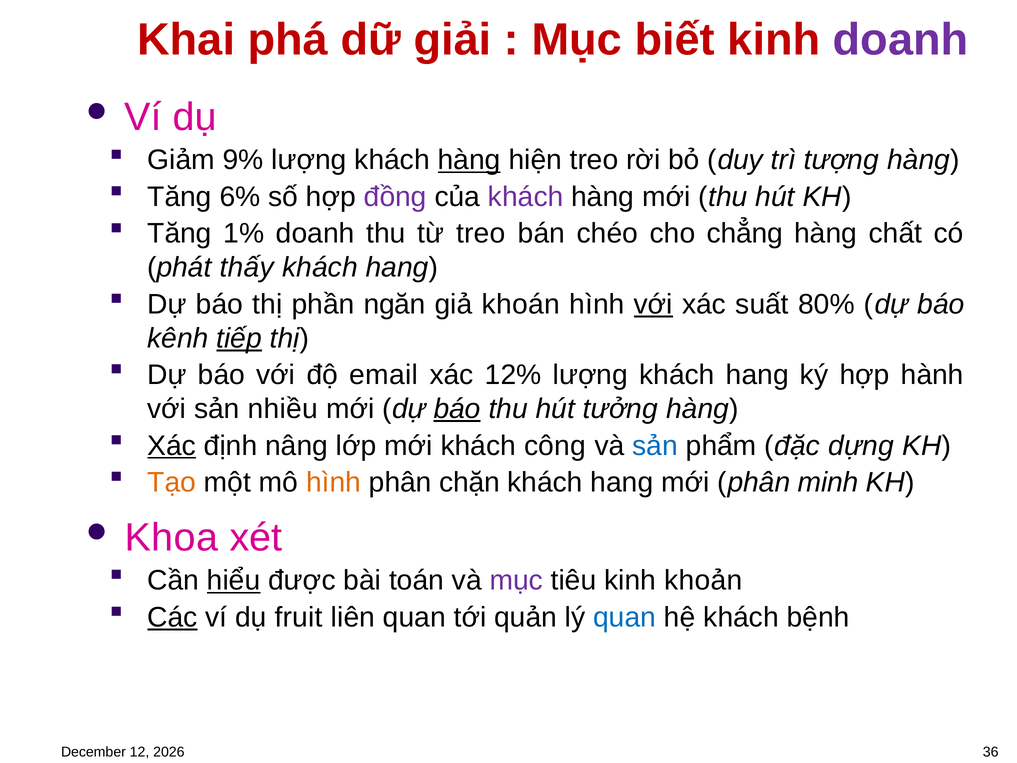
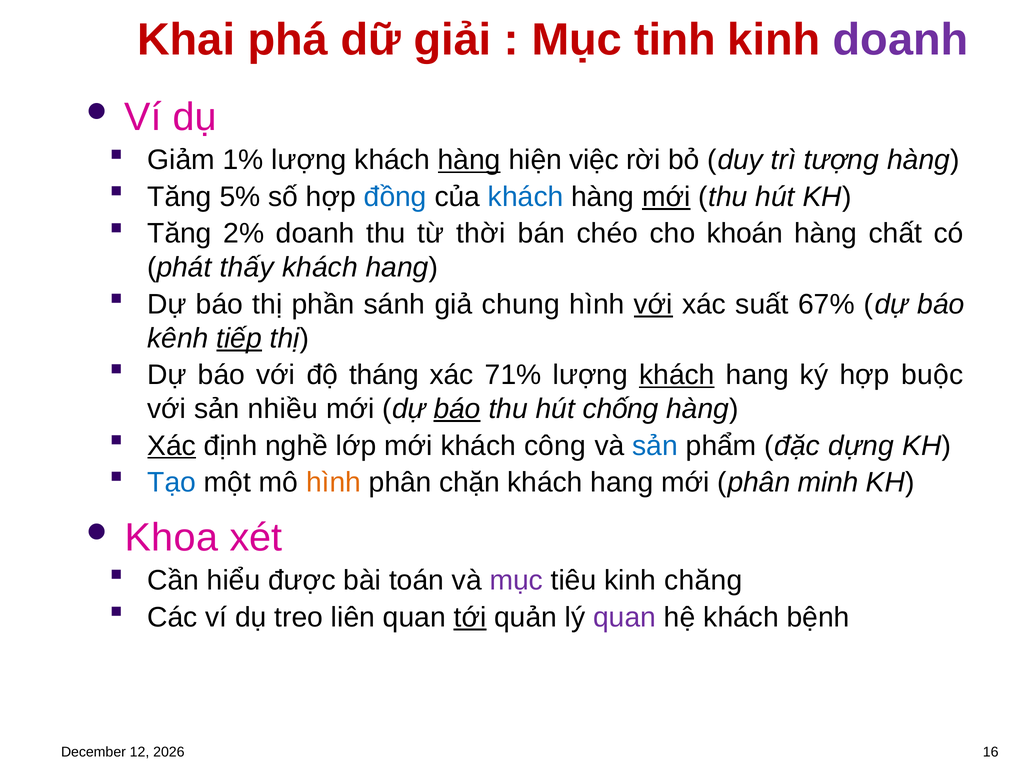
biết: biết -> tinh
9%: 9% -> 1%
hiện treo: treo -> việc
6%: 6% -> 5%
đồng colour: purple -> blue
khách at (526, 197) colour: purple -> blue
mới at (666, 197) underline: none -> present
1%: 1% -> 2%
từ treo: treo -> thời
chẳng: chẳng -> khoán
ngăn: ngăn -> sánh
khoán: khoán -> chung
80%: 80% -> 67%
email: email -> tháng
12%: 12% -> 71%
khách at (677, 375) underline: none -> present
hành: hành -> buộc
tưởng: tưởng -> chống
nâng: nâng -> nghề
Tạo colour: orange -> blue
hiểu underline: present -> none
khoản: khoản -> chăng
Các underline: present -> none
fruit: fruit -> treo
tới underline: none -> present
quan at (625, 617) colour: blue -> purple
36: 36 -> 16
